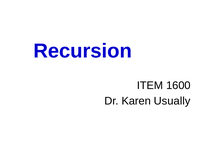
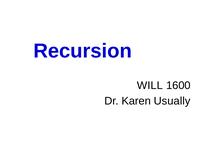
ITEM: ITEM -> WILL
